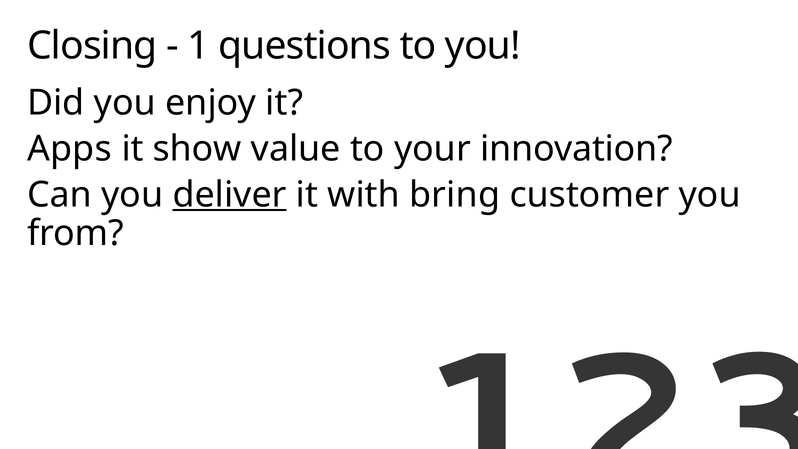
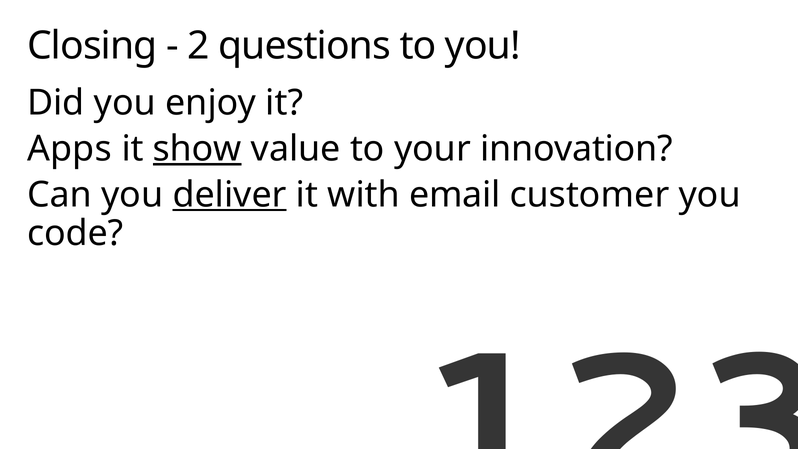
1: 1 -> 2
show underline: none -> present
bring: bring -> email
from: from -> code
